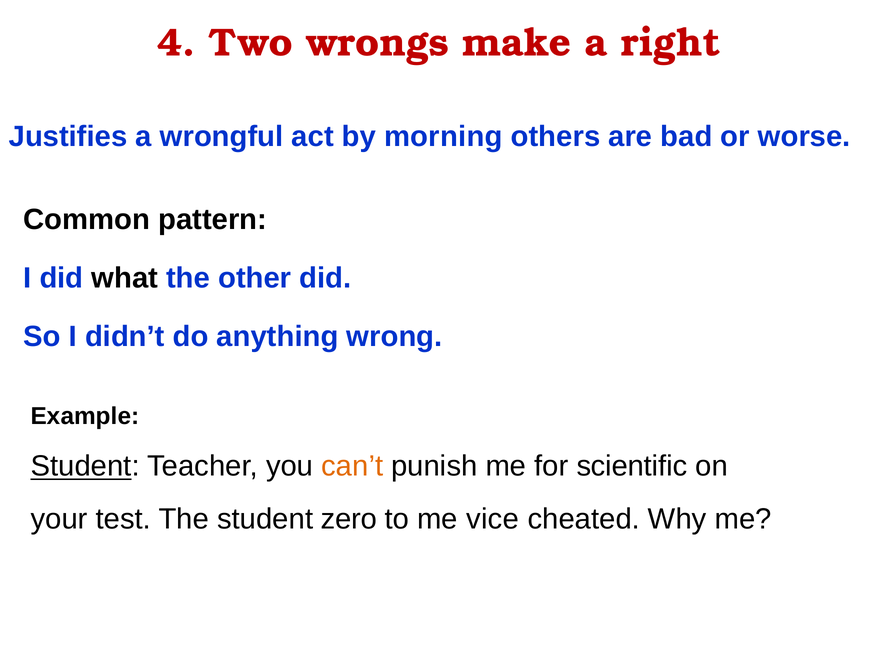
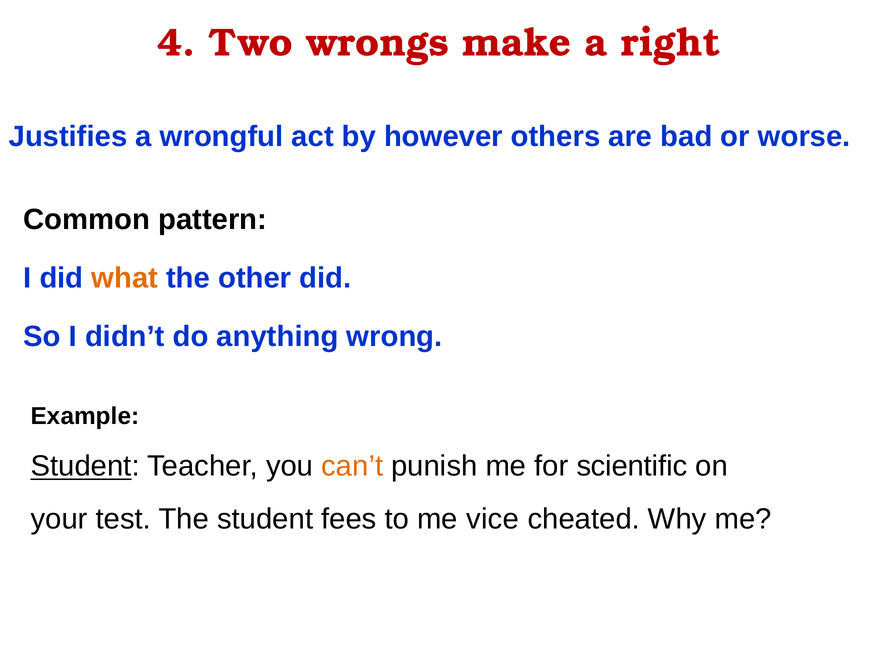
morning: morning -> however
what colour: black -> orange
zero: zero -> fees
